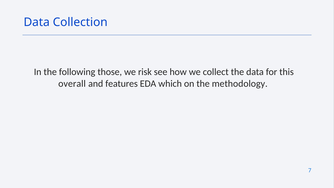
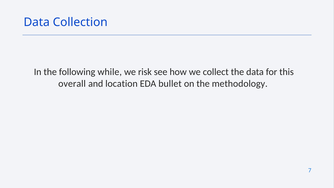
those: those -> while
features: features -> location
which: which -> bullet
